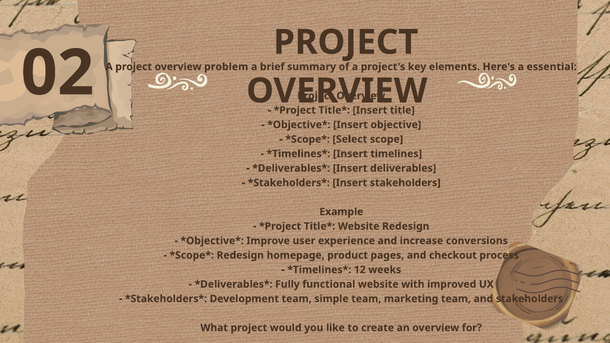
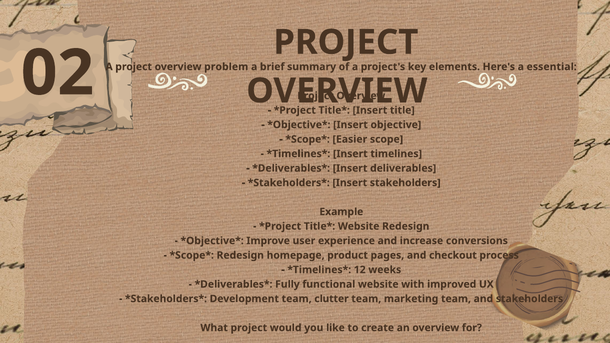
Select: Select -> Easier
simple: simple -> clutter
